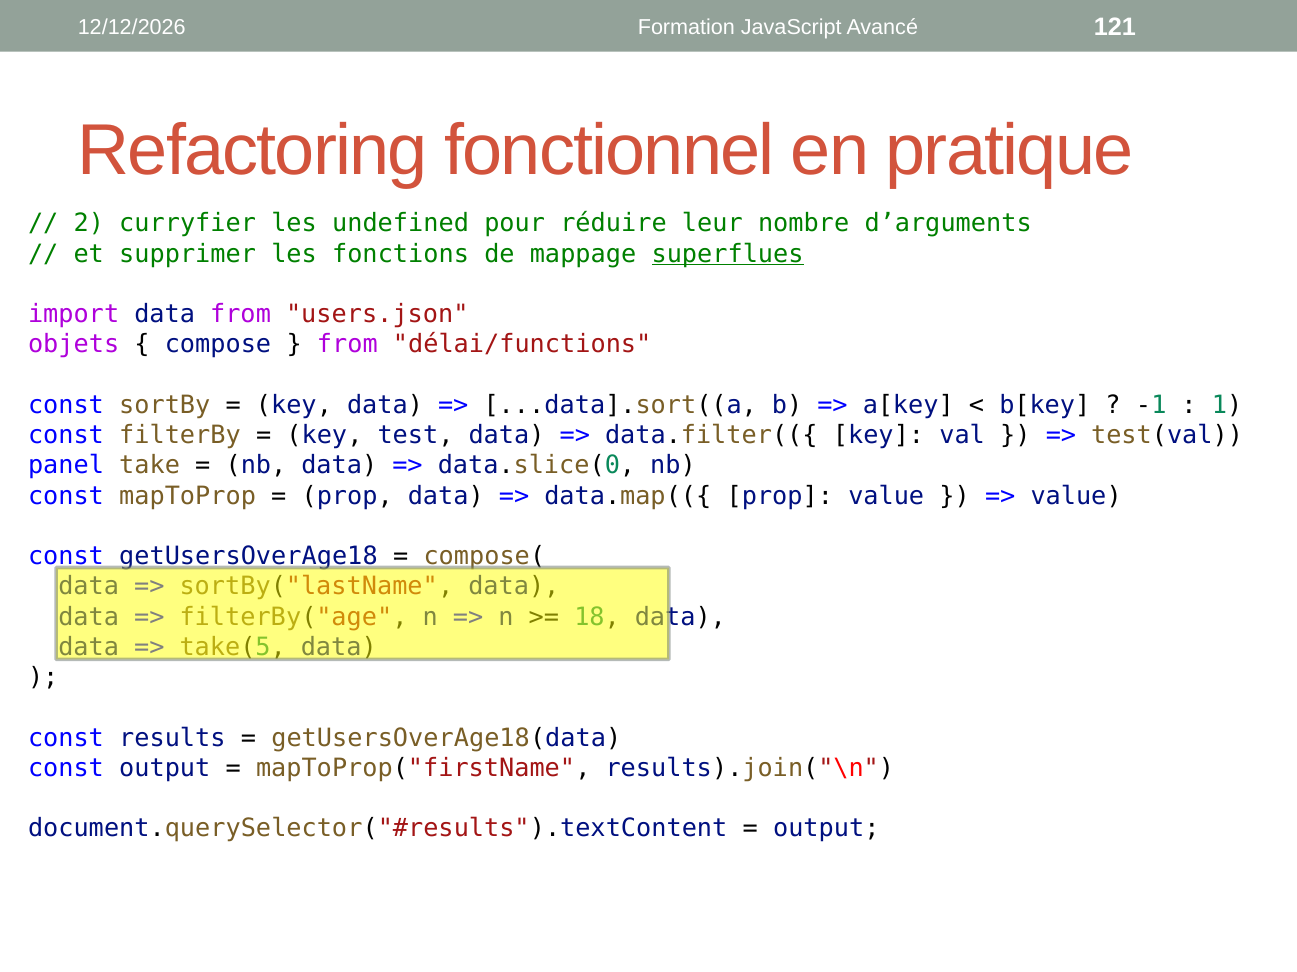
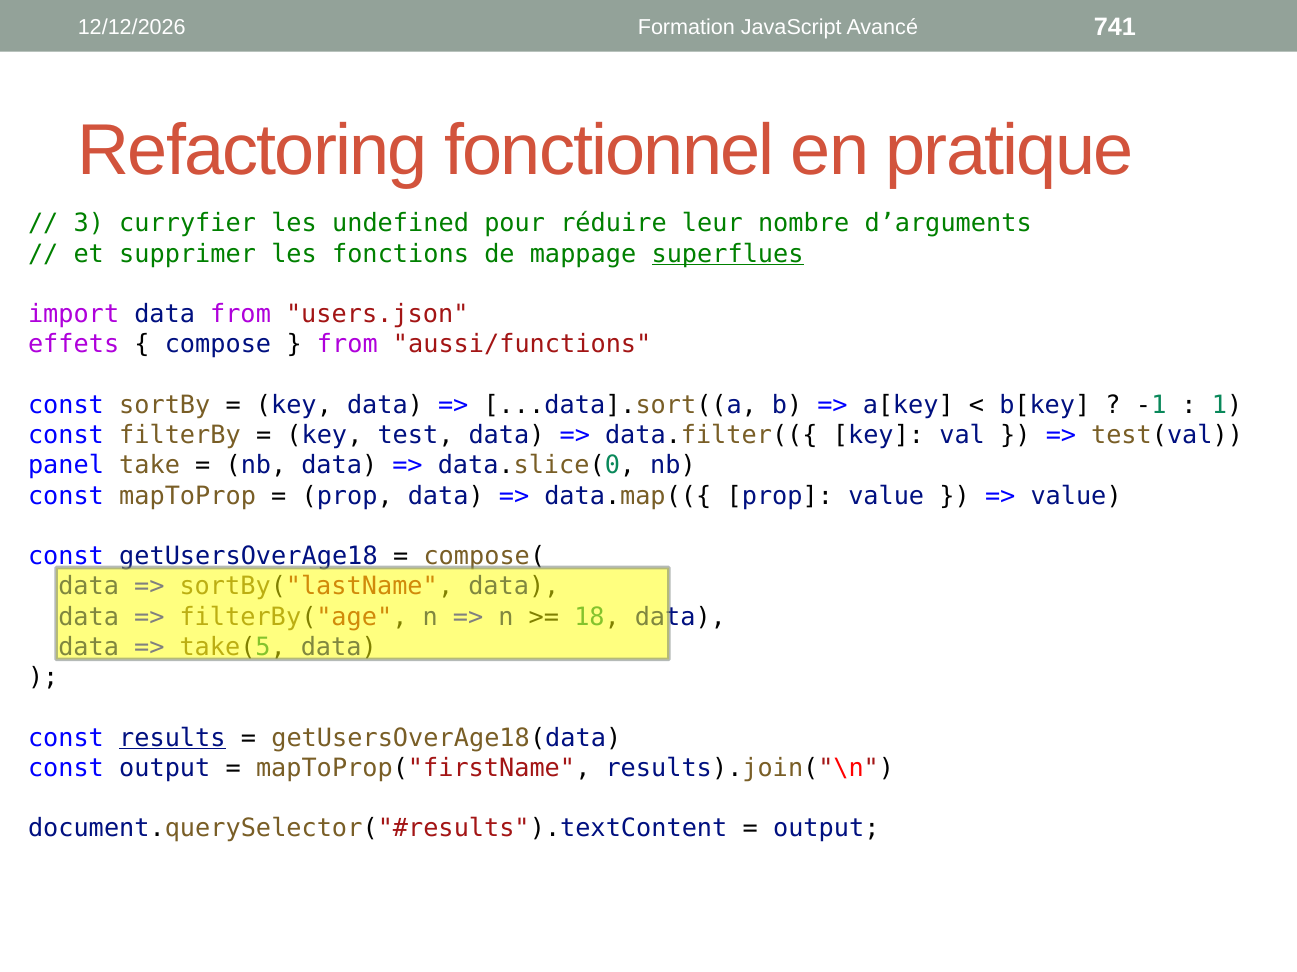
121: 121 -> 741
2: 2 -> 3
objets: objets -> effets
délai/functions: délai/functions -> aussi/functions
results underline: none -> present
